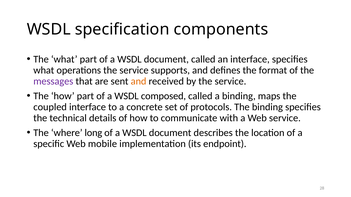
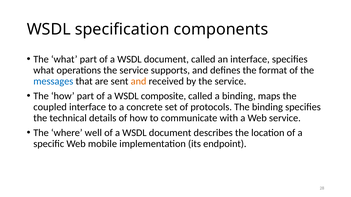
messages colour: purple -> blue
composed: composed -> composite
long: long -> well
